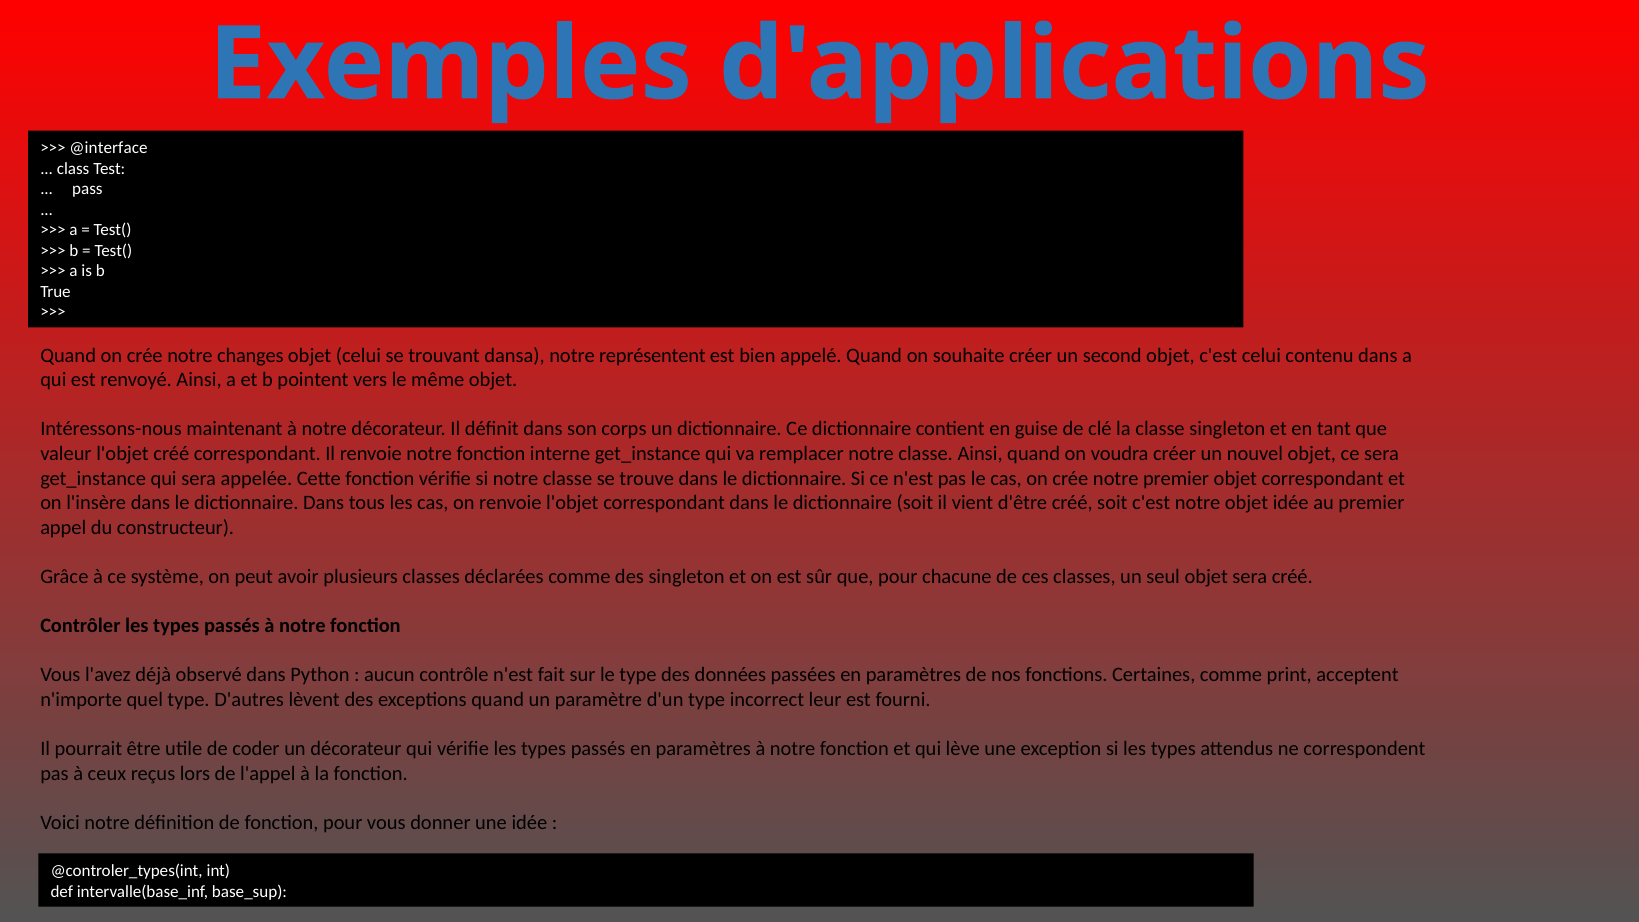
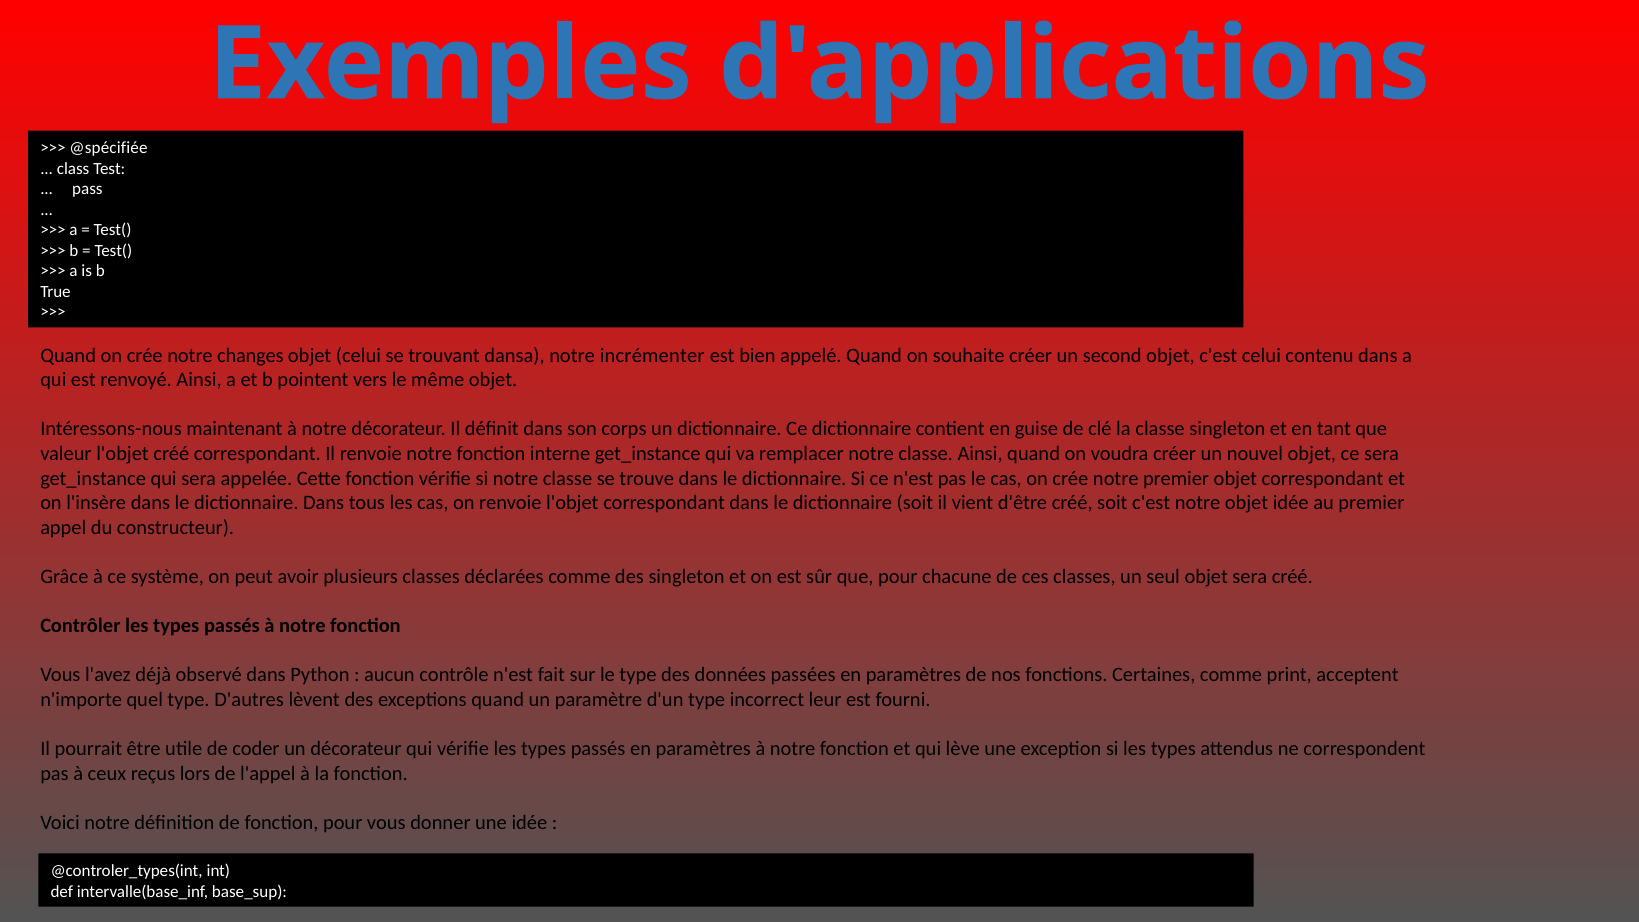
@interface: @interface -> @spécifiée
représentent: représentent -> incrémenter
